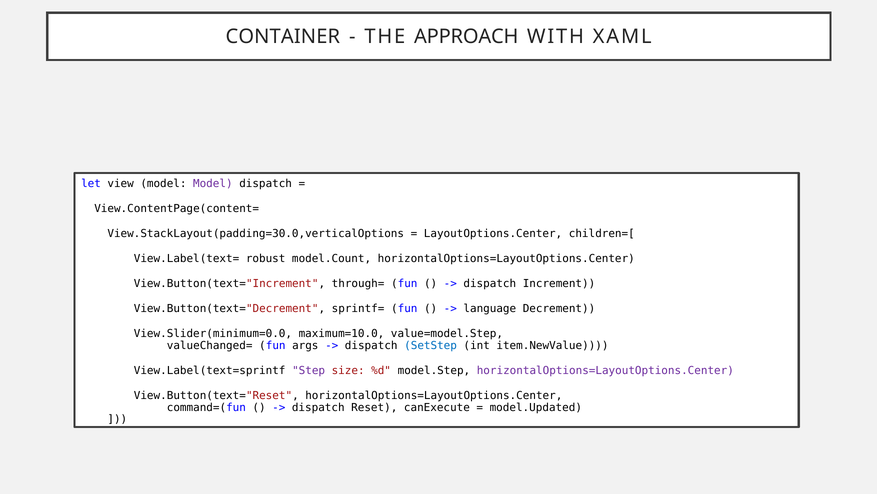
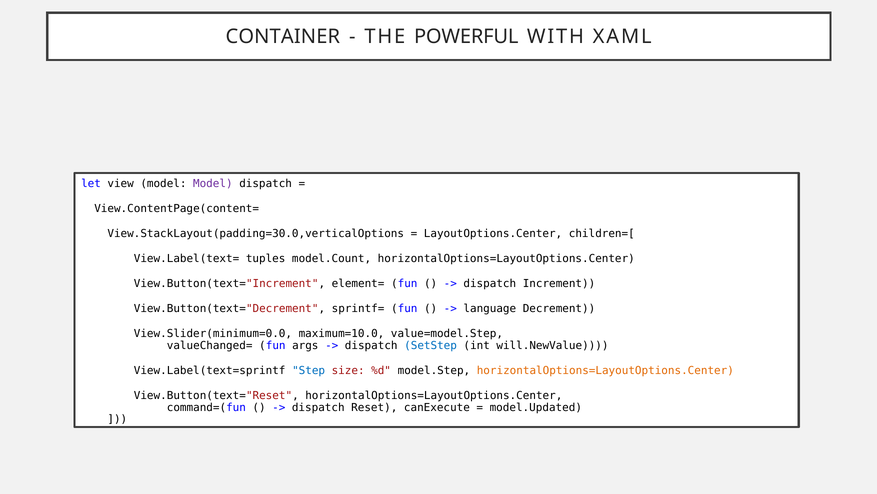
APPROACH: APPROACH -> POWERFUL
robust: robust -> tuples
through=: through= -> element=
item.NewValue: item.NewValue -> will.NewValue
Step colour: purple -> blue
horizontalOptions=LayoutOptions.Center at (605, 370) colour: purple -> orange
